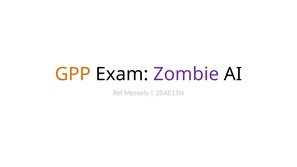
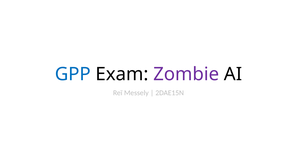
GPP colour: orange -> blue
